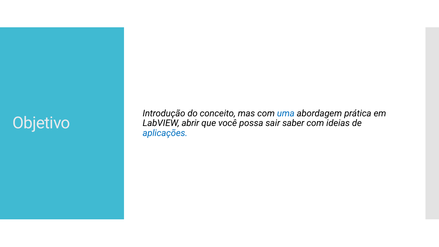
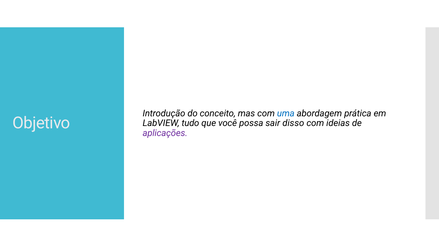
abrir: abrir -> tudo
saber: saber -> disso
aplicações colour: blue -> purple
